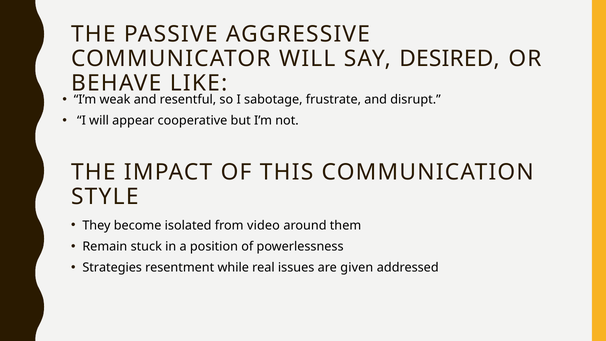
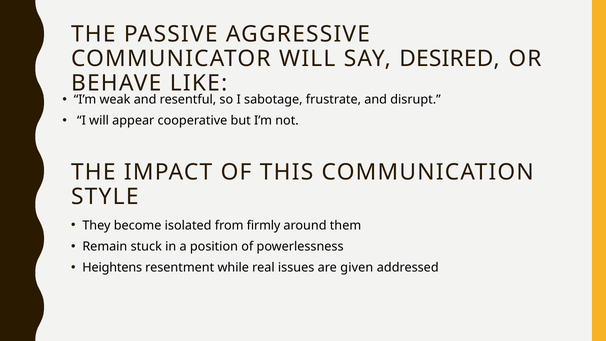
video: video -> firmly
Strategies: Strategies -> Heightens
